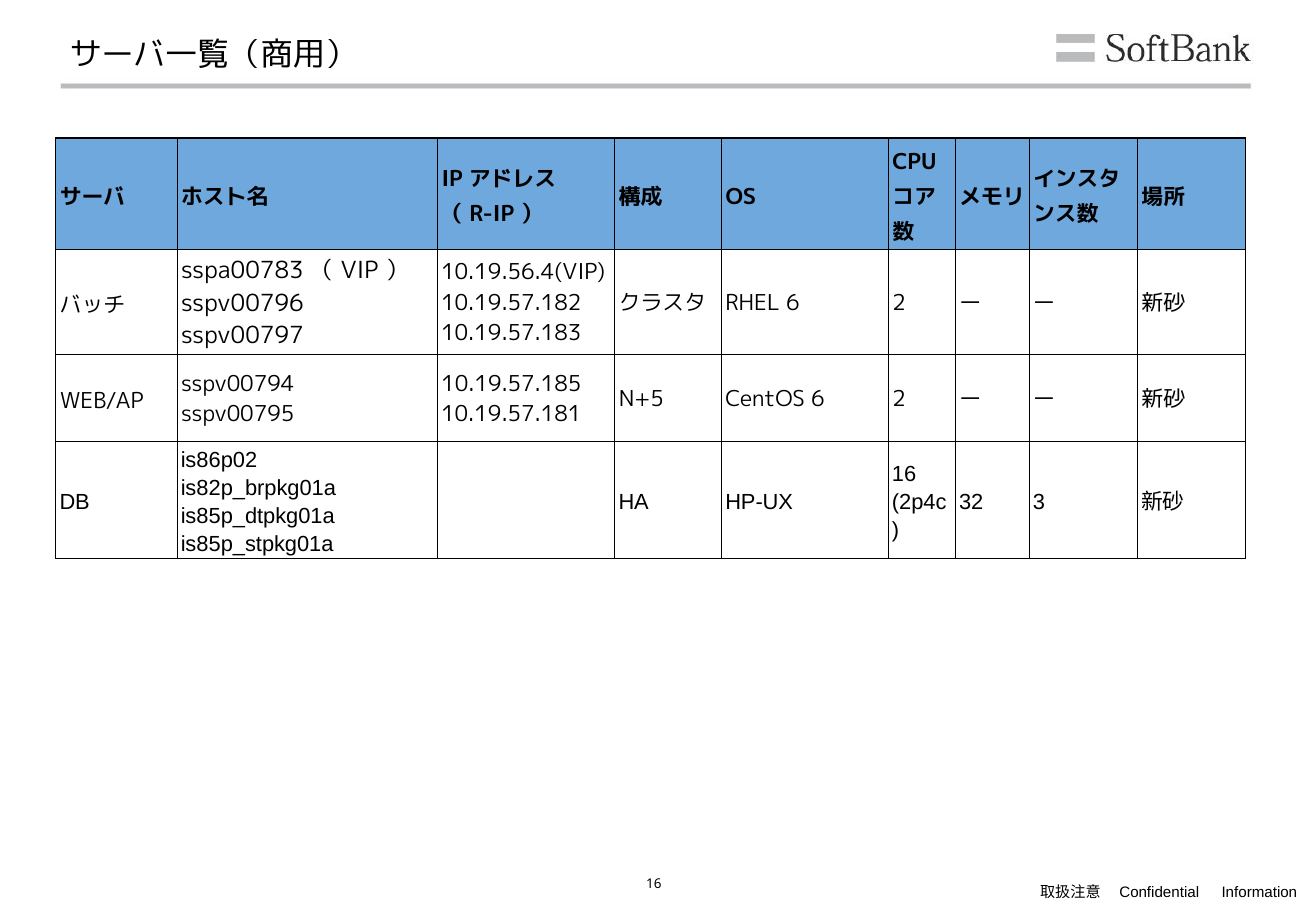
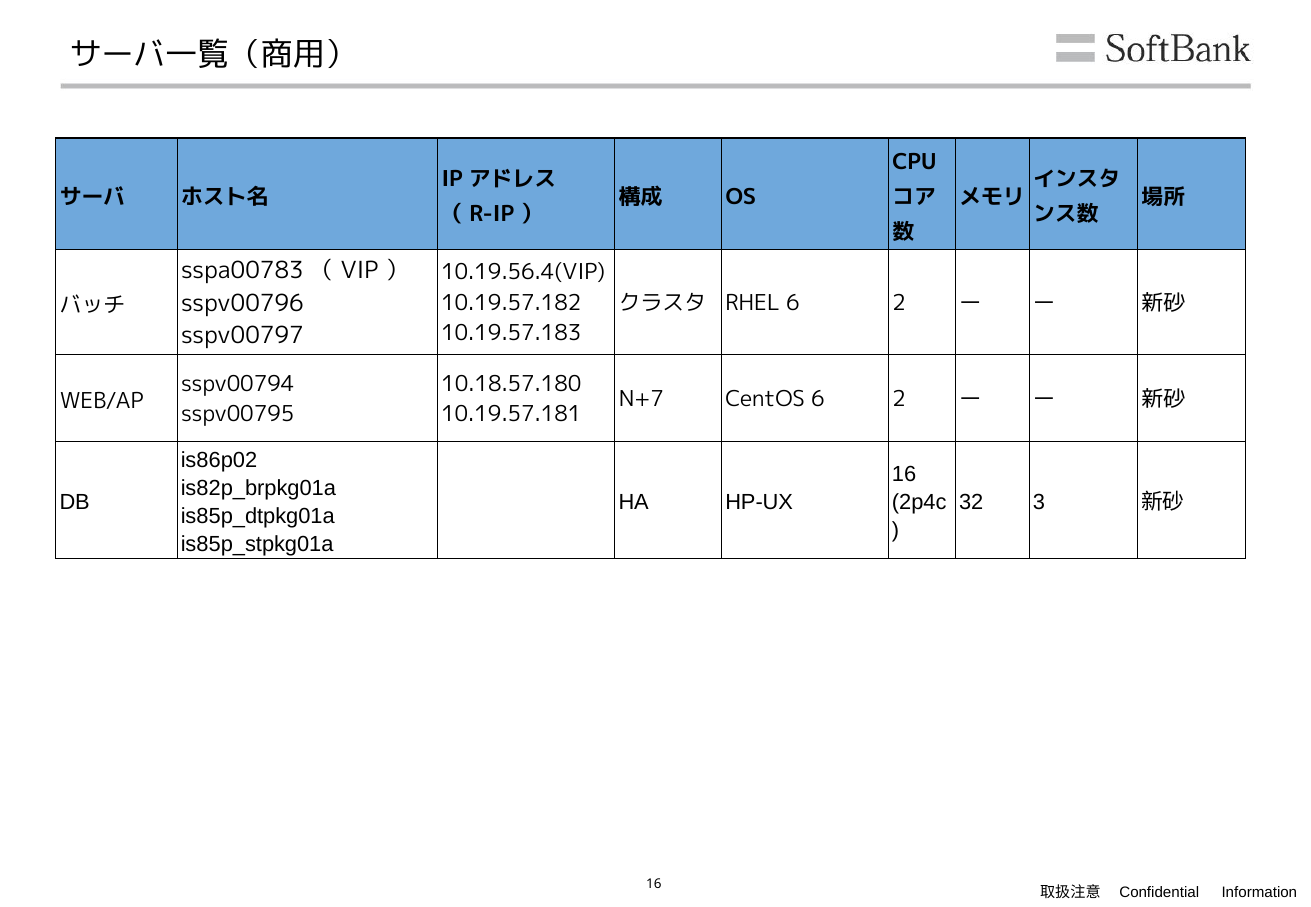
10.19.57.185: 10.19.57.185 -> 10.18.57.180
N+5: N+5 -> N+7
